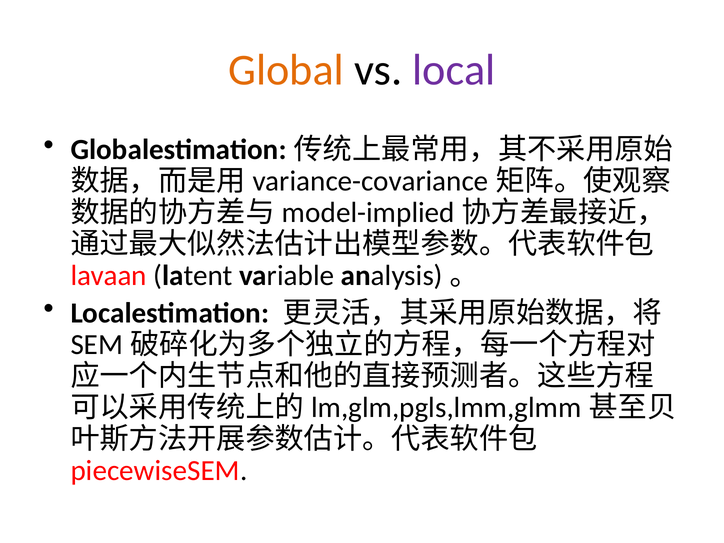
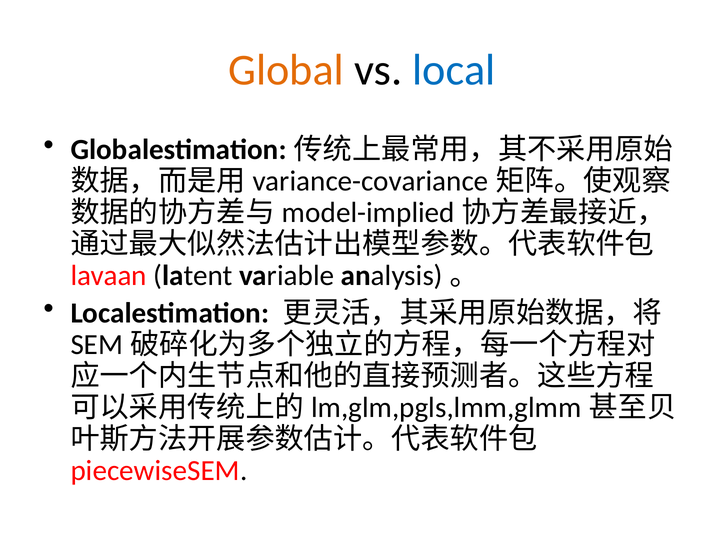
local colour: purple -> blue
